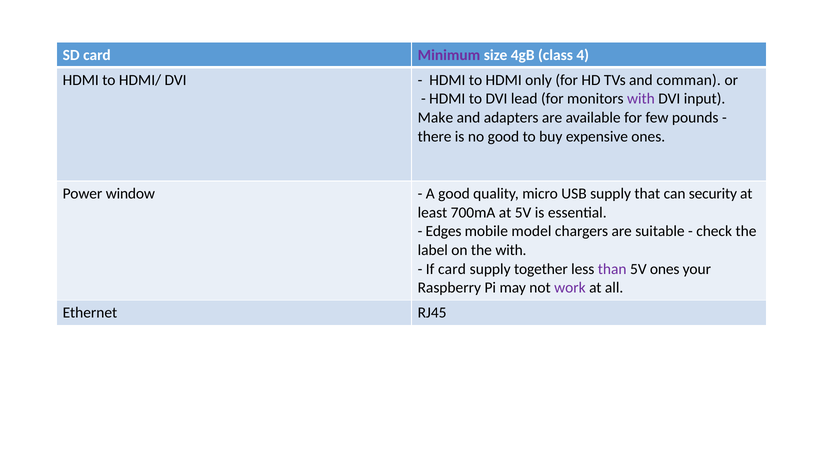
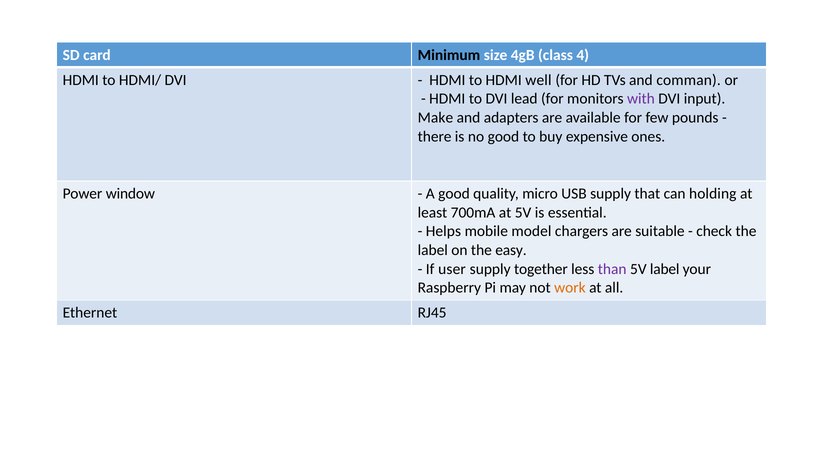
Minimum colour: purple -> black
only: only -> well
security: security -> holding
Edges: Edges -> Helps
the with: with -> easy
If card: card -> user
5V ones: ones -> label
work colour: purple -> orange
